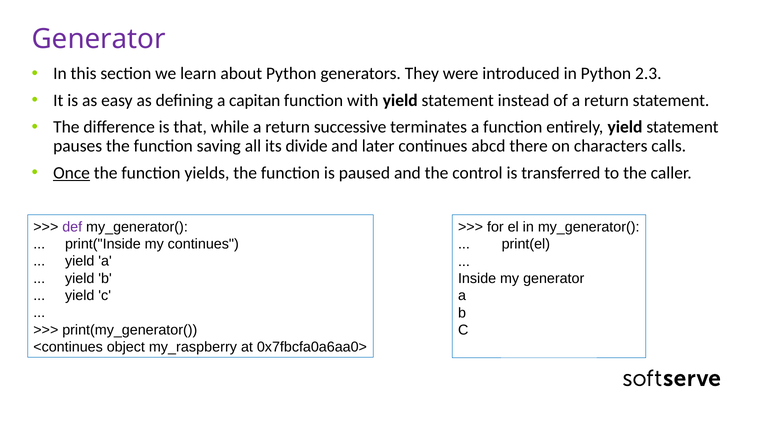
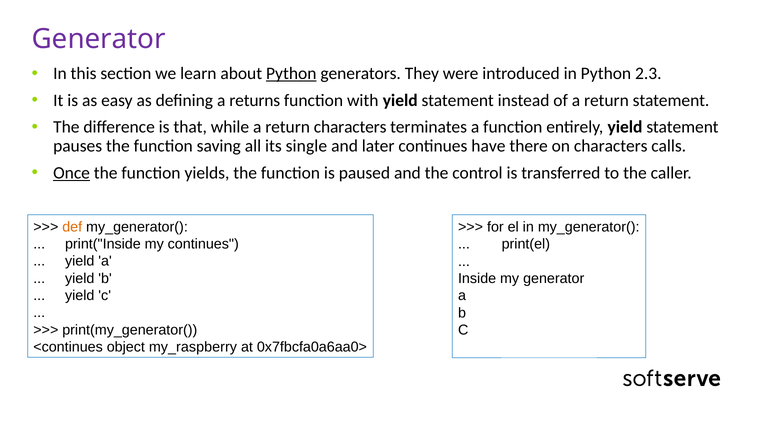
Python at (291, 74) underline: none -> present
capitan: capitan -> returns
return successive: successive -> characters
divide: divide -> single
abcd: abcd -> have
def colour: purple -> orange
